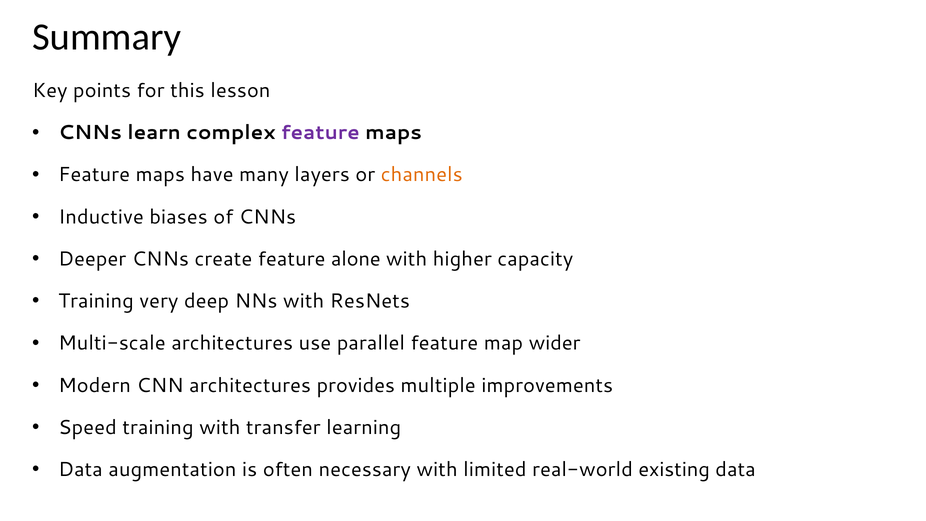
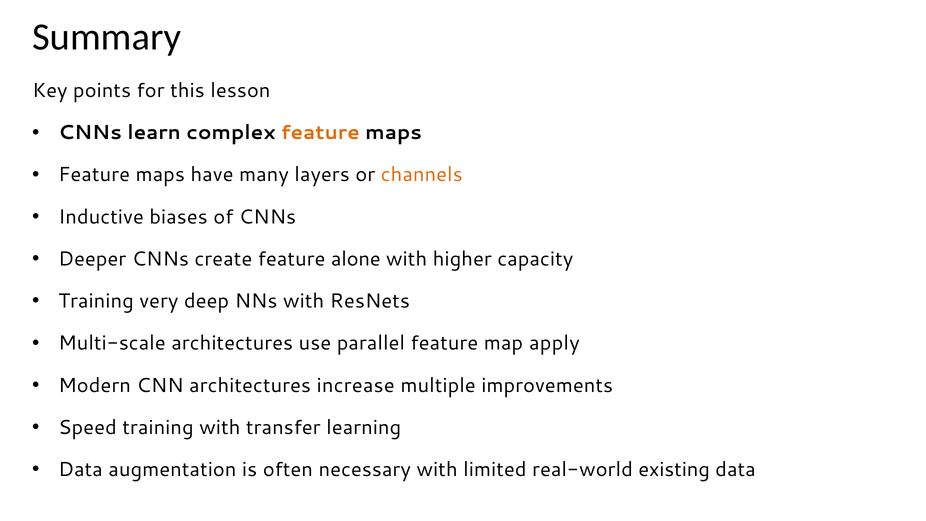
feature at (320, 133) colour: purple -> orange
wider: wider -> apply
provides: provides -> increase
